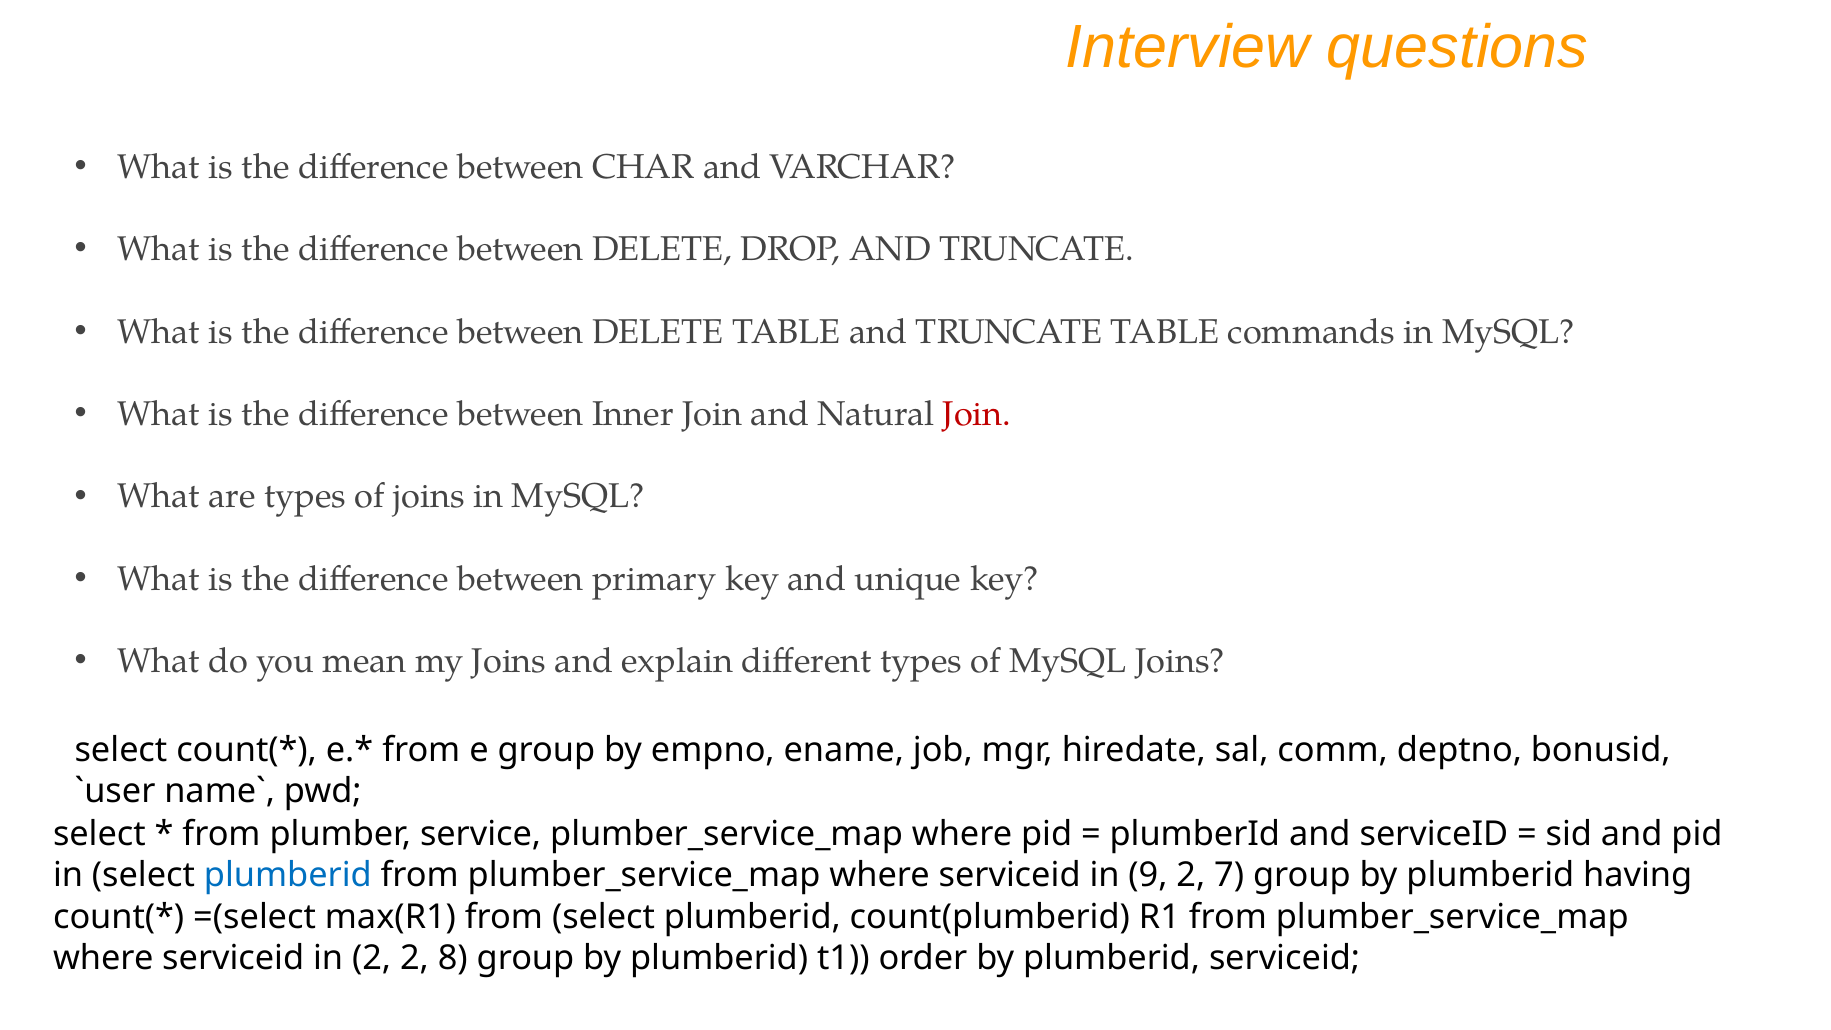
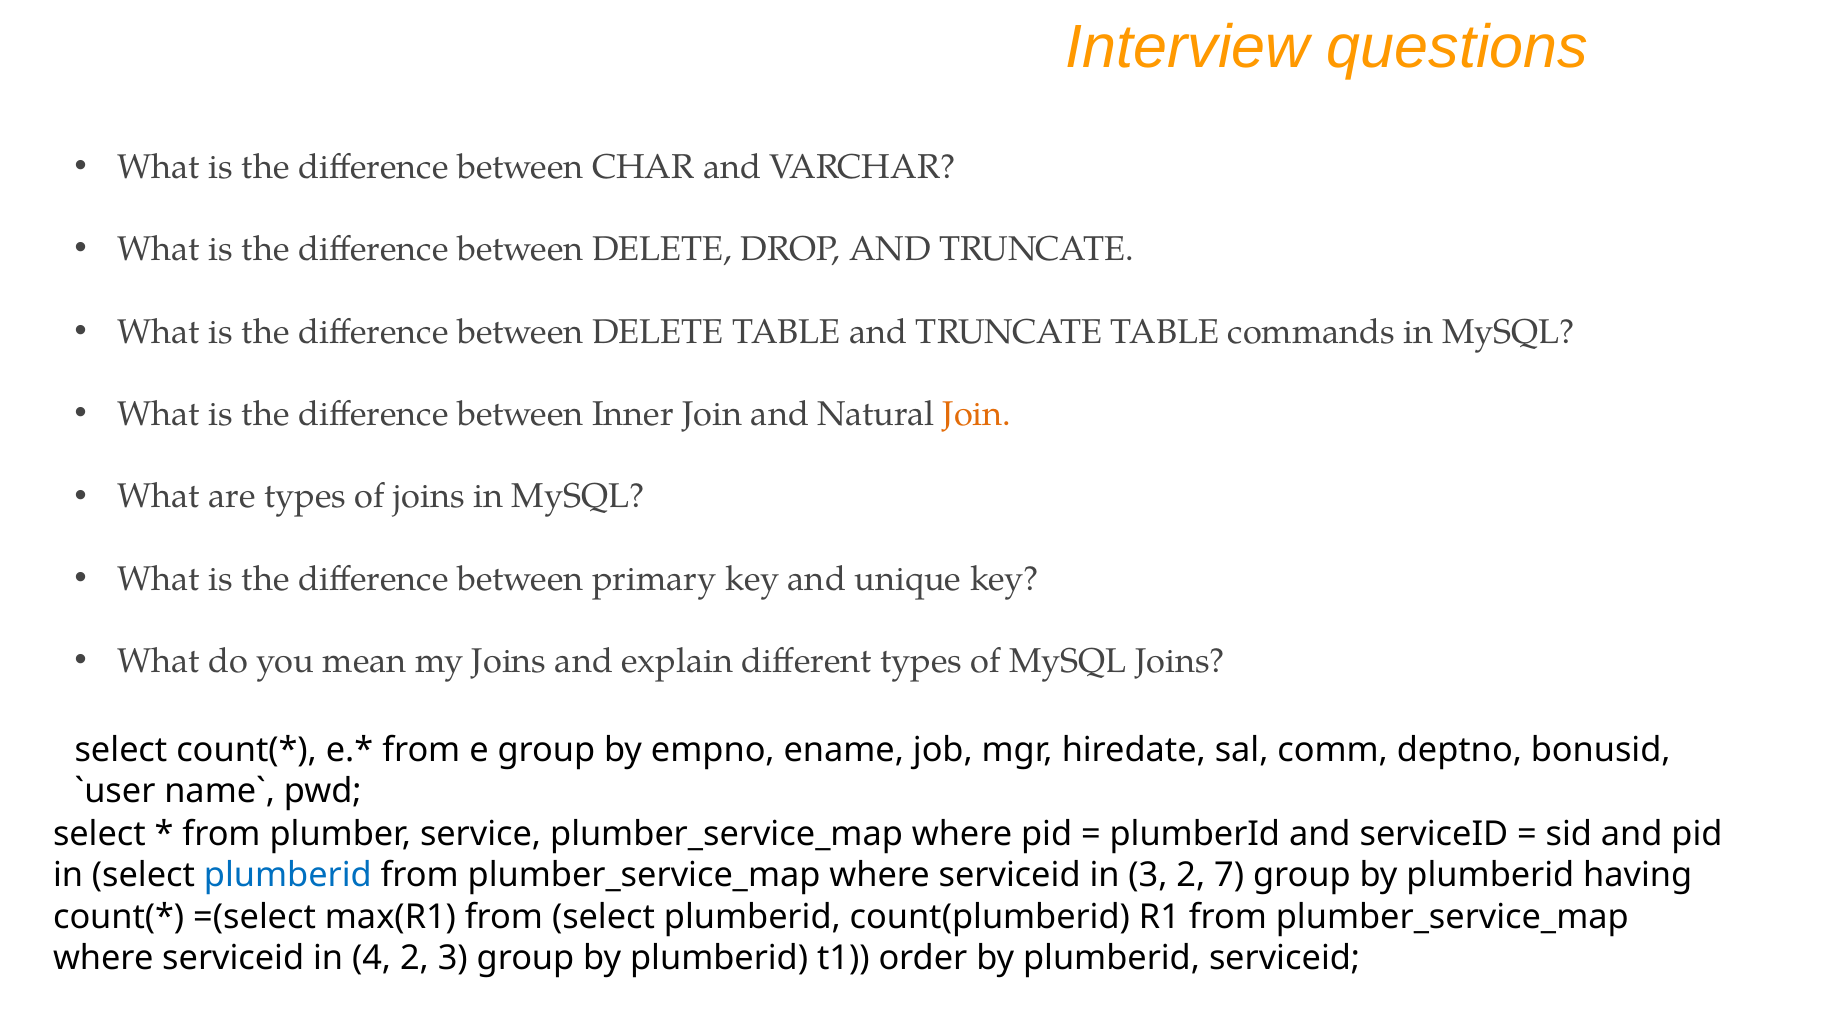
Join at (977, 414) colour: red -> orange
in 9: 9 -> 3
in 2: 2 -> 4
2 8: 8 -> 3
